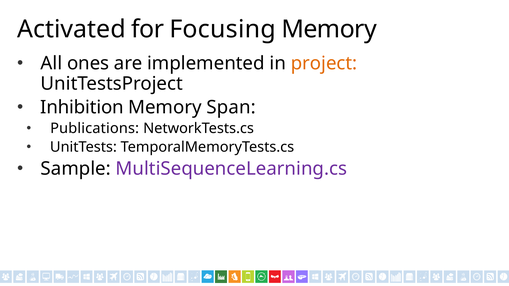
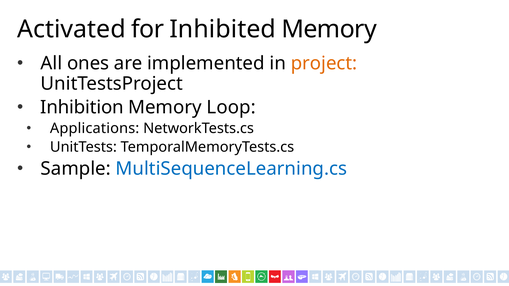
Focusing: Focusing -> Inhibited
Span: Span -> Loop
Publications: Publications -> Applications
MultiSequenceLearning.cs colour: purple -> blue
